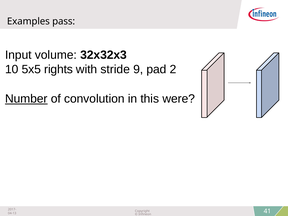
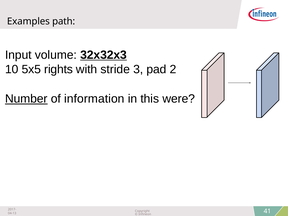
pass: pass -> path
32x32x3 underline: none -> present
9: 9 -> 3
convolution: convolution -> information
